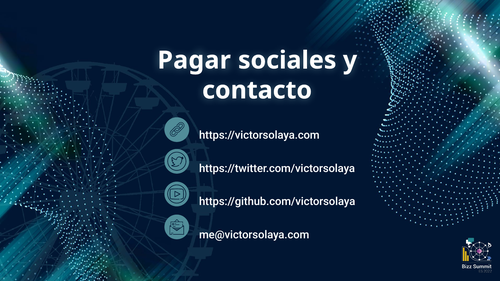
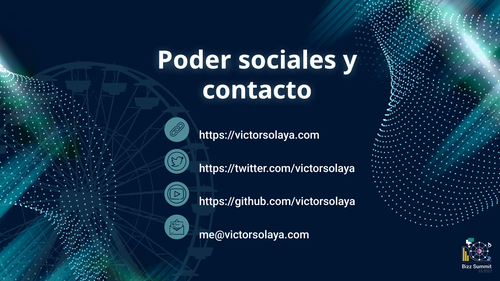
Pagar: Pagar -> Poder
